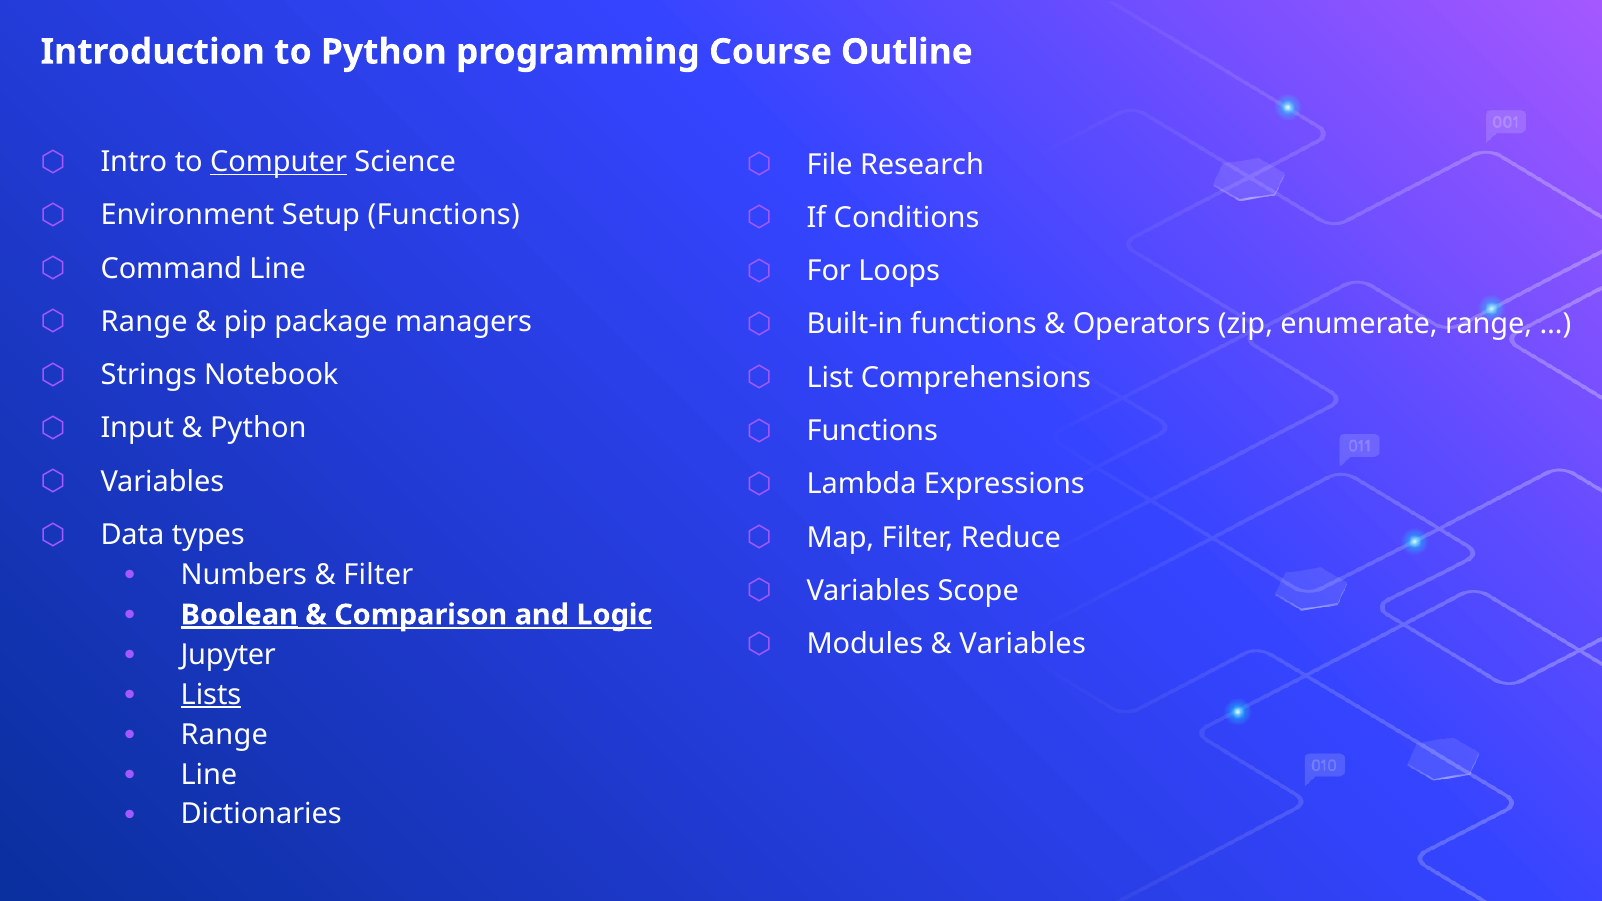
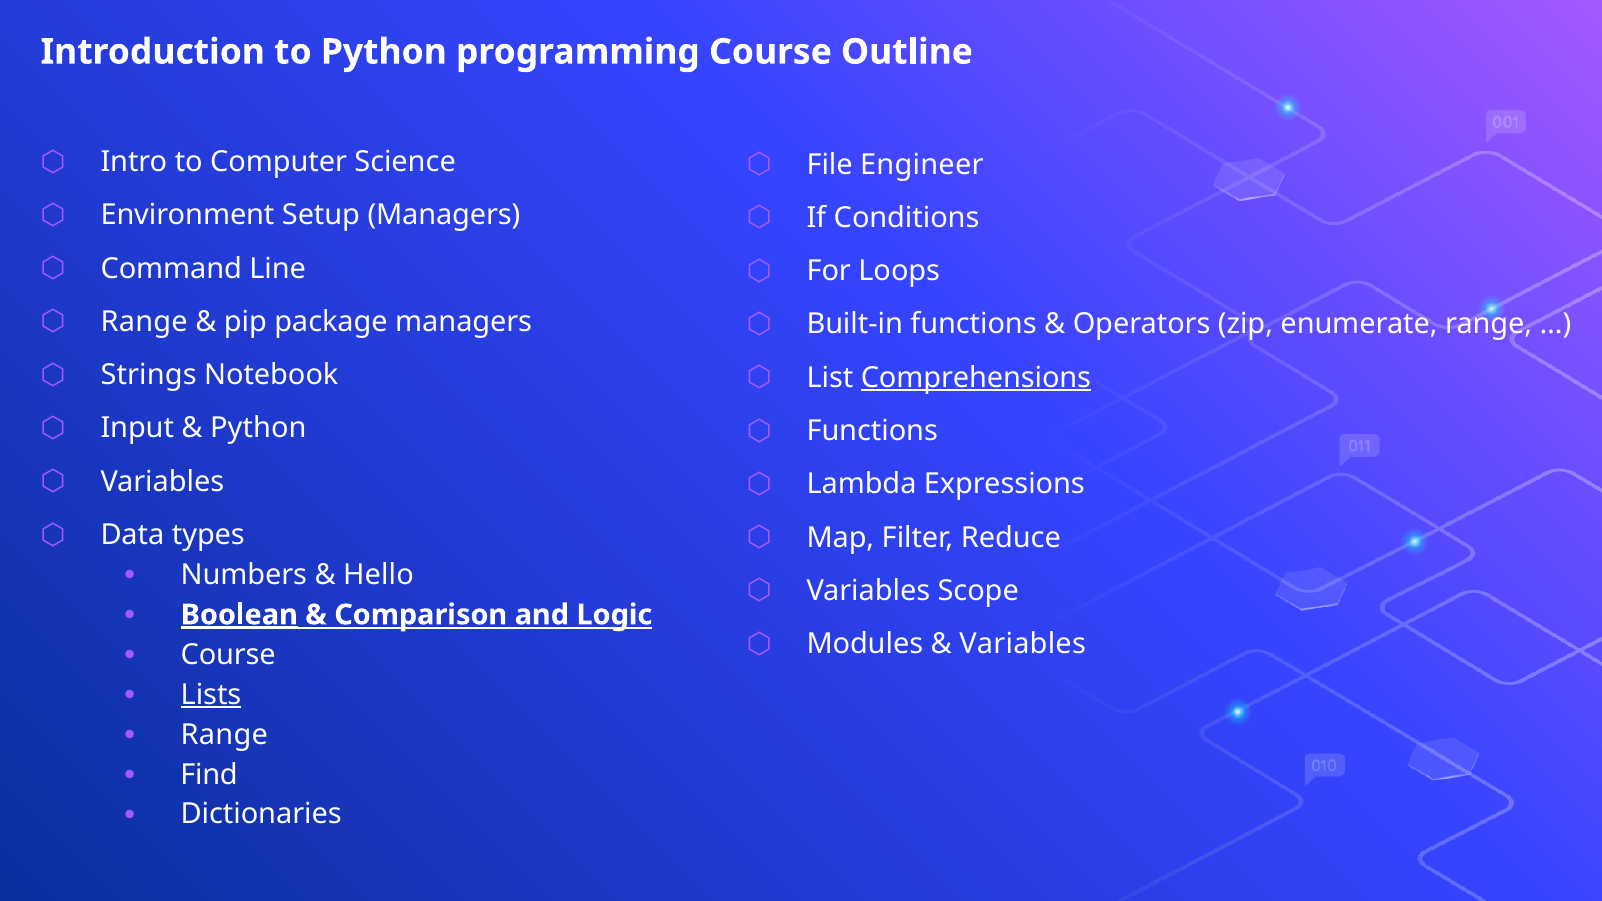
Computer underline: present -> none
Research: Research -> Engineer
Setup Functions: Functions -> Managers
Comprehensions underline: none -> present
Filter at (378, 575): Filter -> Hello
Jupyter at (228, 655): Jupyter -> Course
Line at (209, 775): Line -> Find
